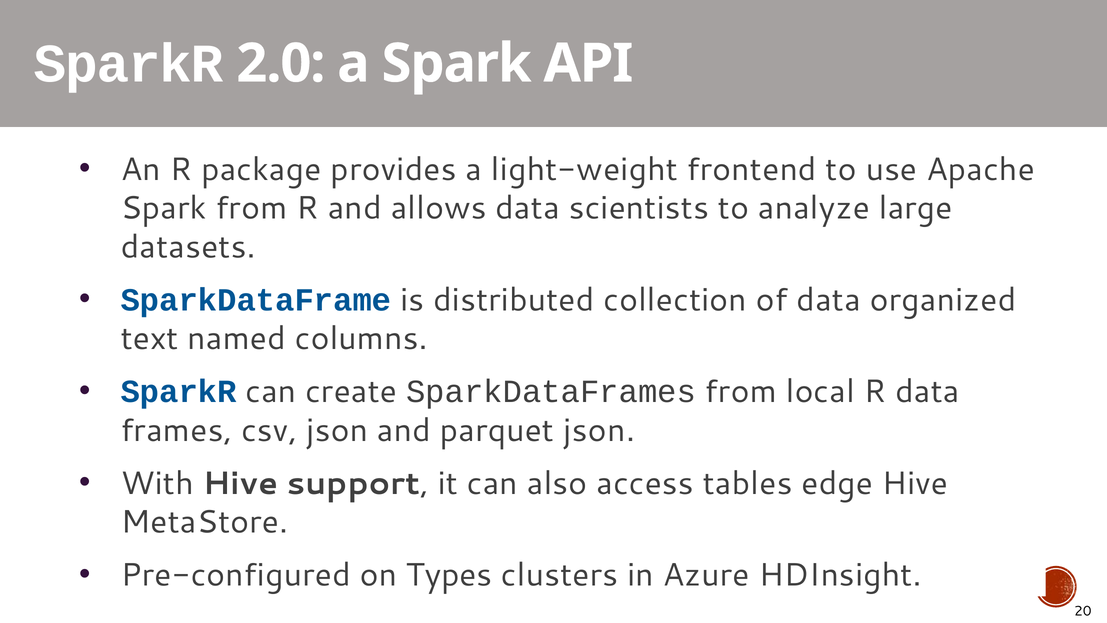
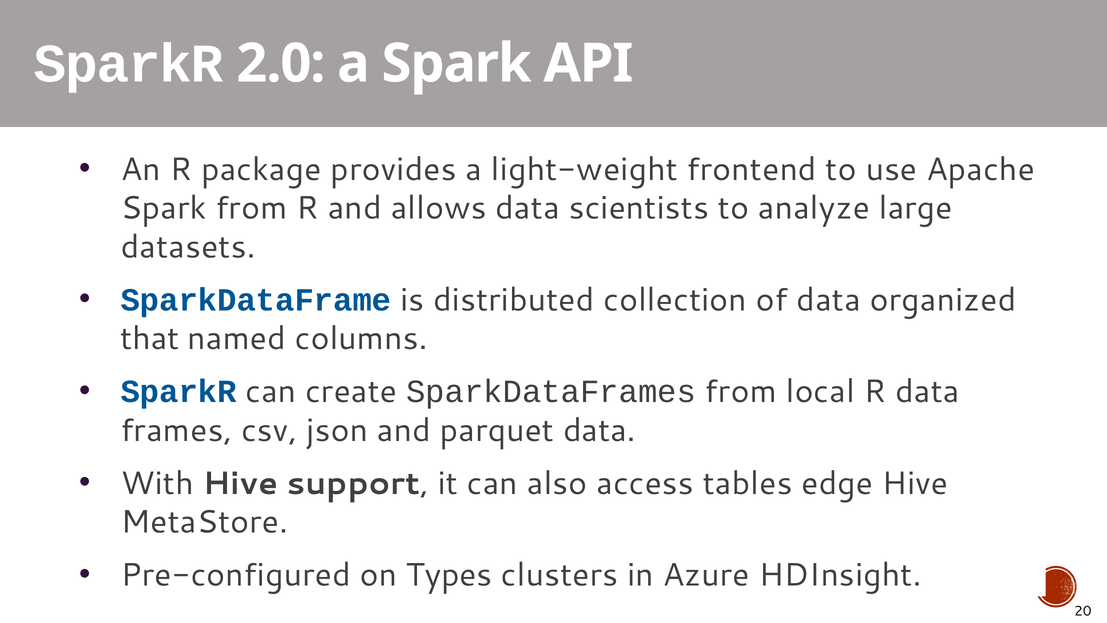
text: text -> that
parquet json: json -> data
